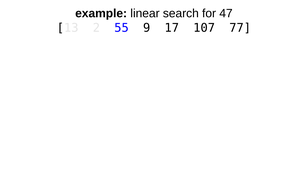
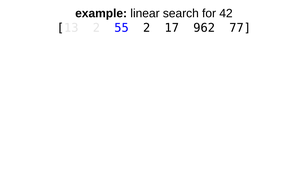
47: 47 -> 42
55 9: 9 -> 2
107: 107 -> 962
